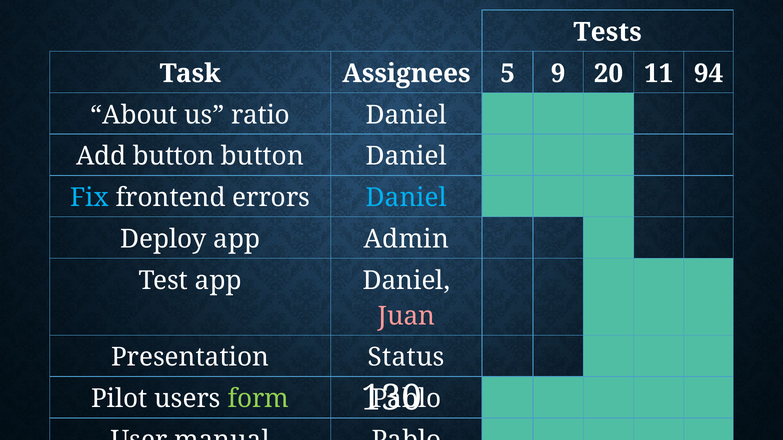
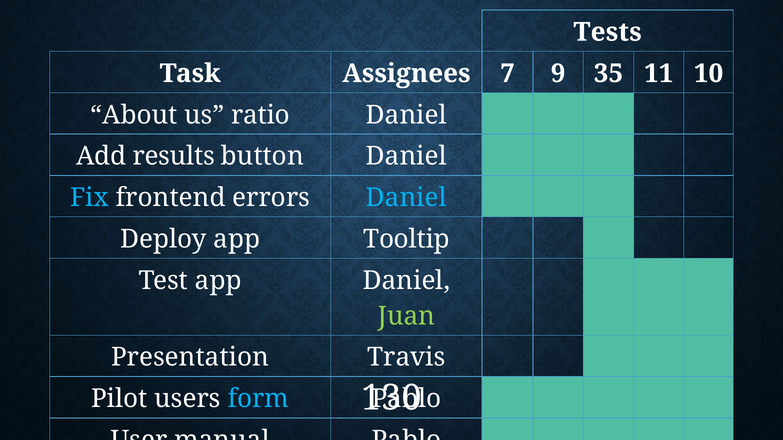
5: 5 -> 7
20: 20 -> 35
94: 94 -> 10
Add button: button -> results
Admin: Admin -> Tooltip
Juan colour: pink -> light green
Status: Status -> Travis
form colour: light green -> light blue
